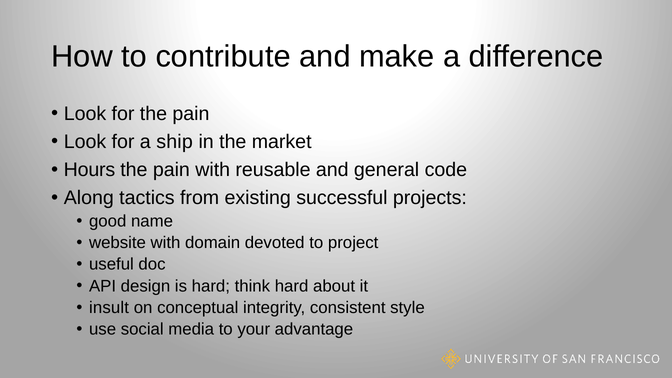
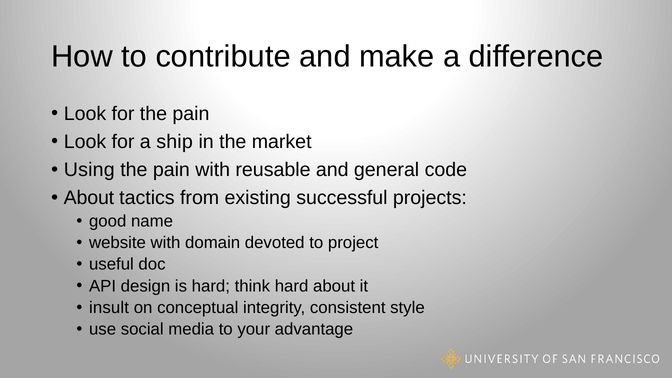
Hours: Hours -> Using
Along at (89, 198): Along -> About
